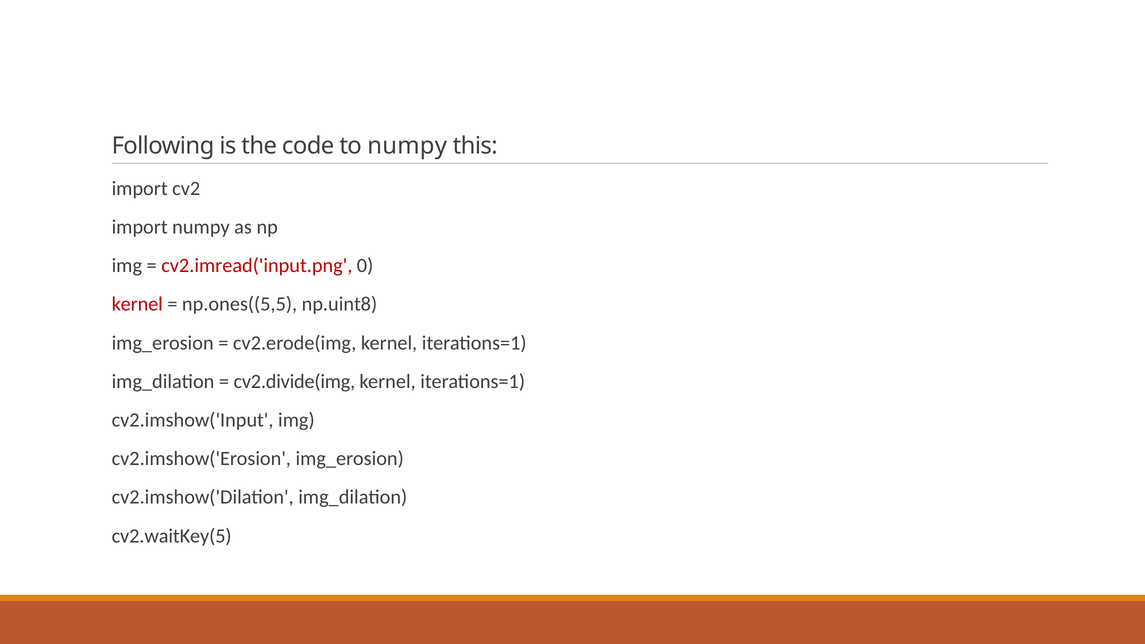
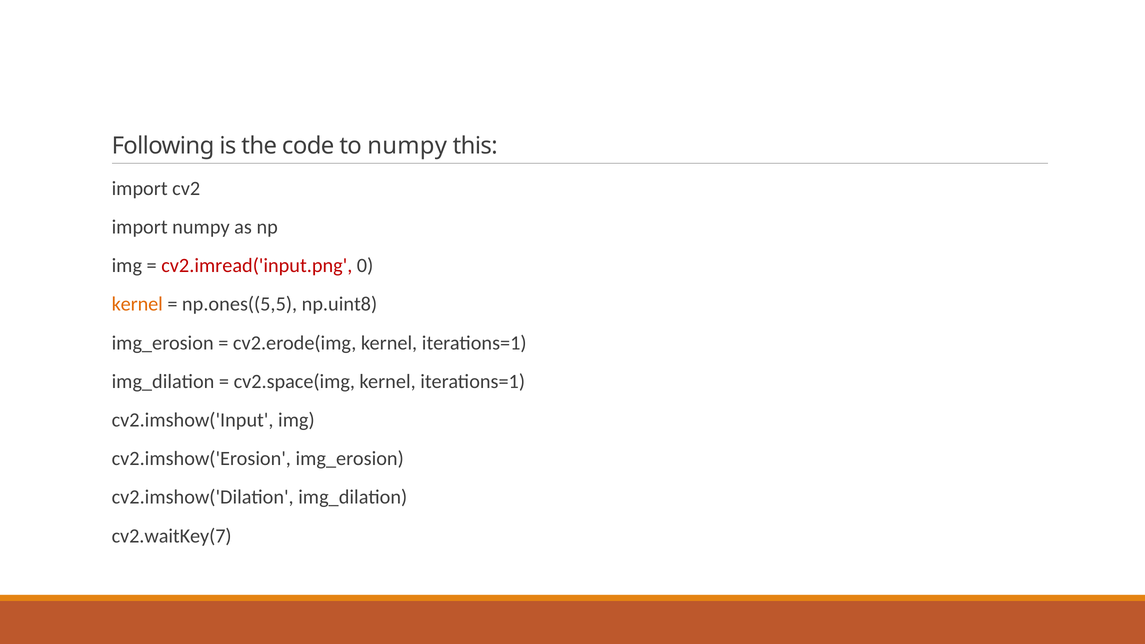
kernel at (137, 304) colour: red -> orange
cv2.divide(img: cv2.divide(img -> cv2.space(img
cv2.waitKey(5: cv2.waitKey(5 -> cv2.waitKey(7
